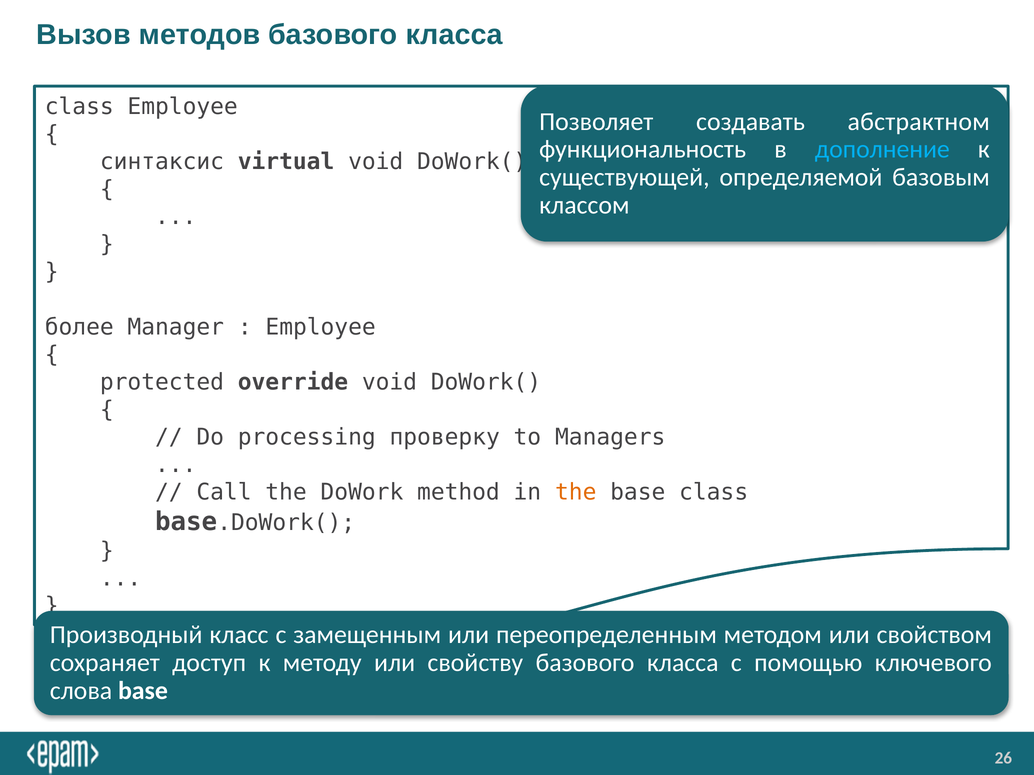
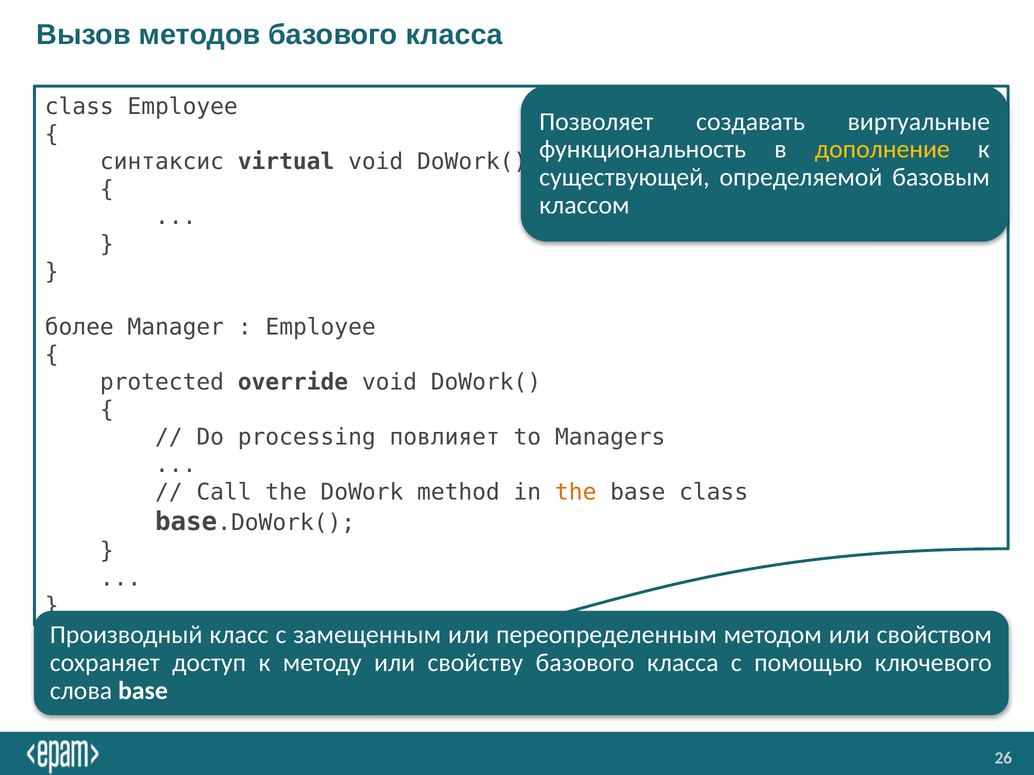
абстрактном: абстрактном -> виртуальные
дополнение colour: light blue -> yellow
проверку: проверку -> повлияет
